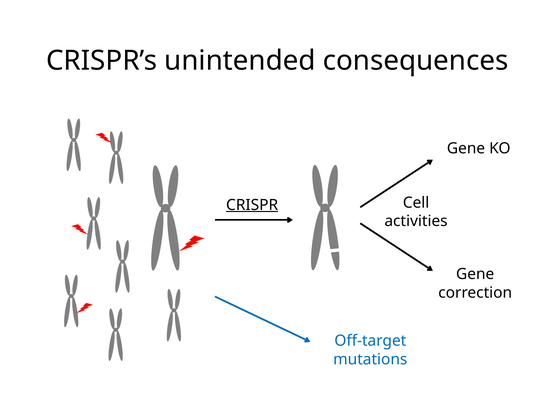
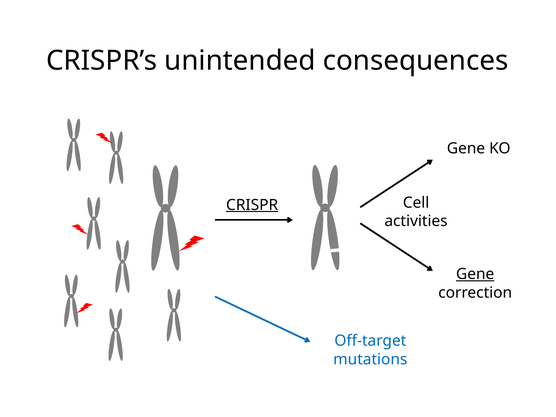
Gene at (475, 274) underline: none -> present
